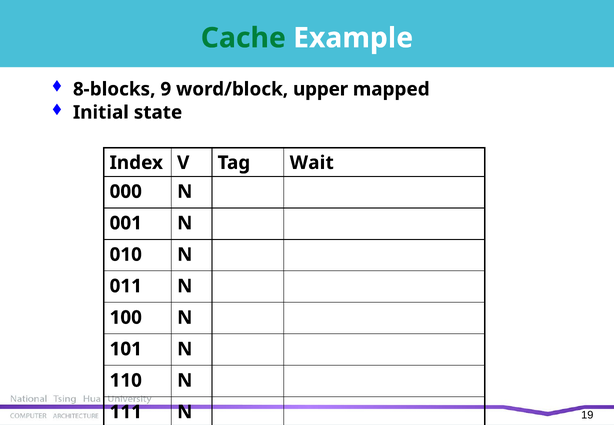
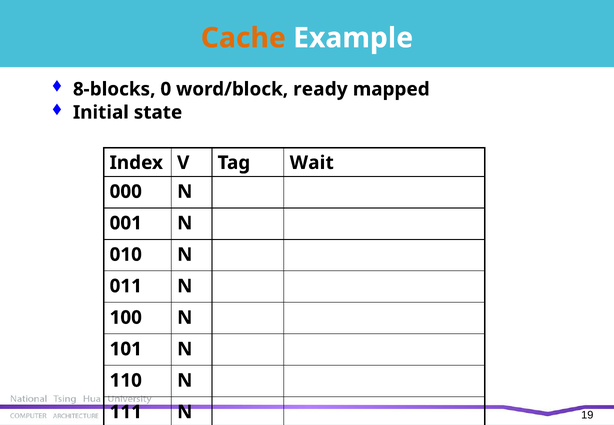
Cache colour: green -> orange
9: 9 -> 0
upper: upper -> ready
